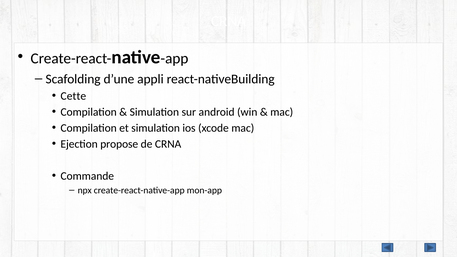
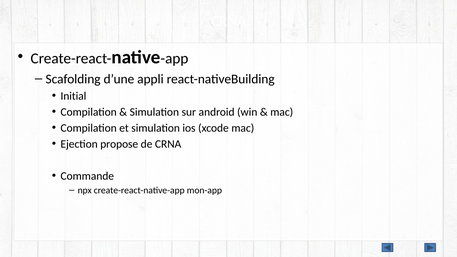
Cette: Cette -> Initial
